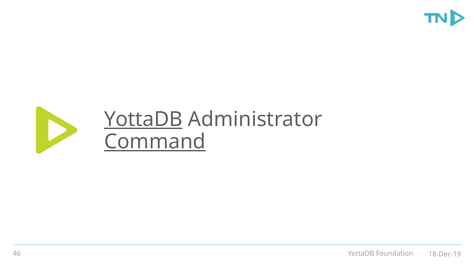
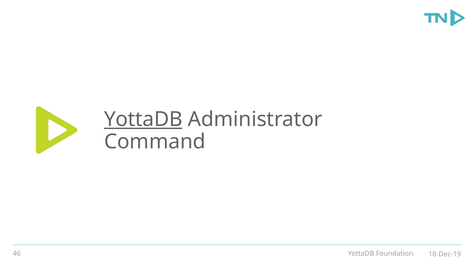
Command underline: present -> none
